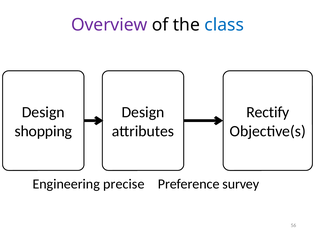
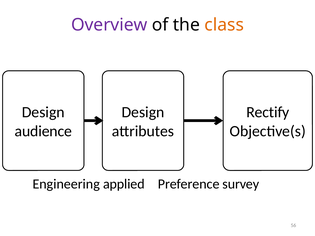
class colour: blue -> orange
shopping: shopping -> audience
precise: precise -> applied
